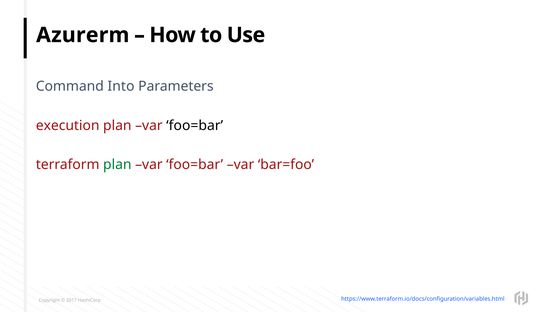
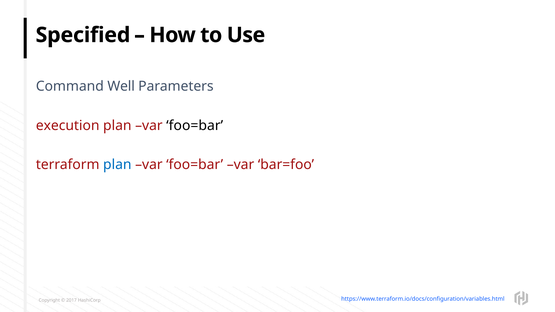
Azurerm: Azurerm -> Specified
Into: Into -> Well
plan at (117, 165) colour: green -> blue
